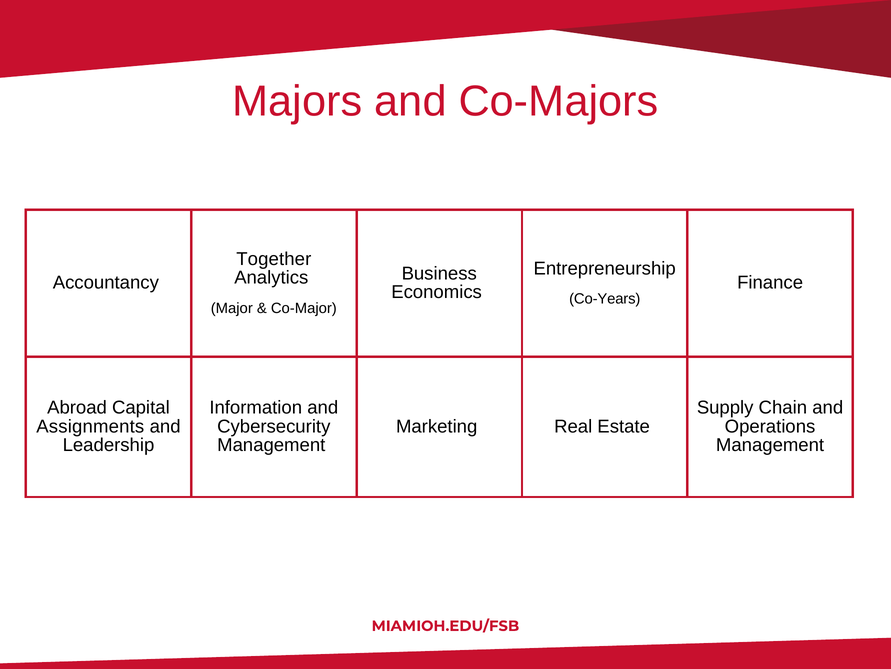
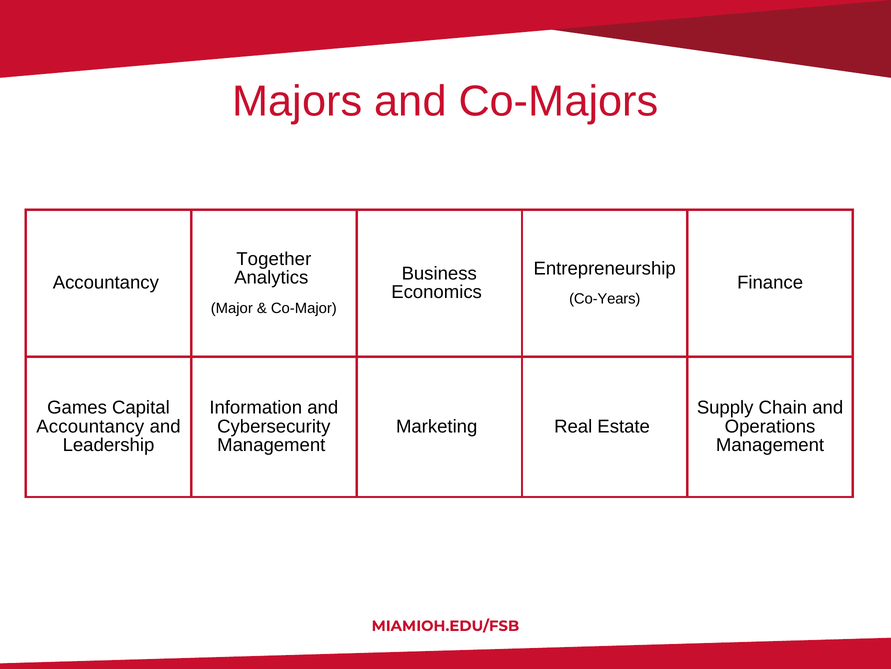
Abroad: Abroad -> Games
Assignments at (90, 426): Assignments -> Accountancy
